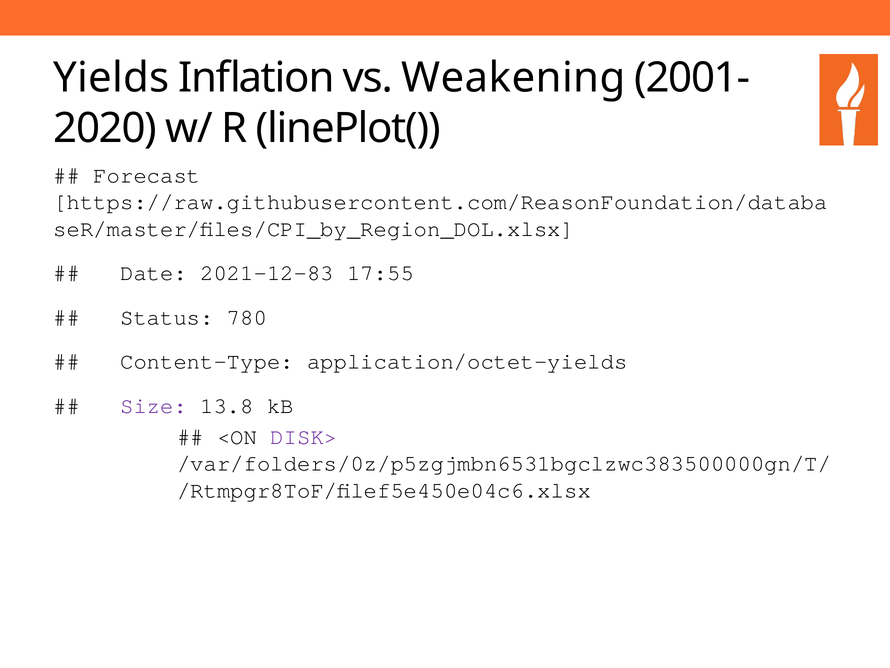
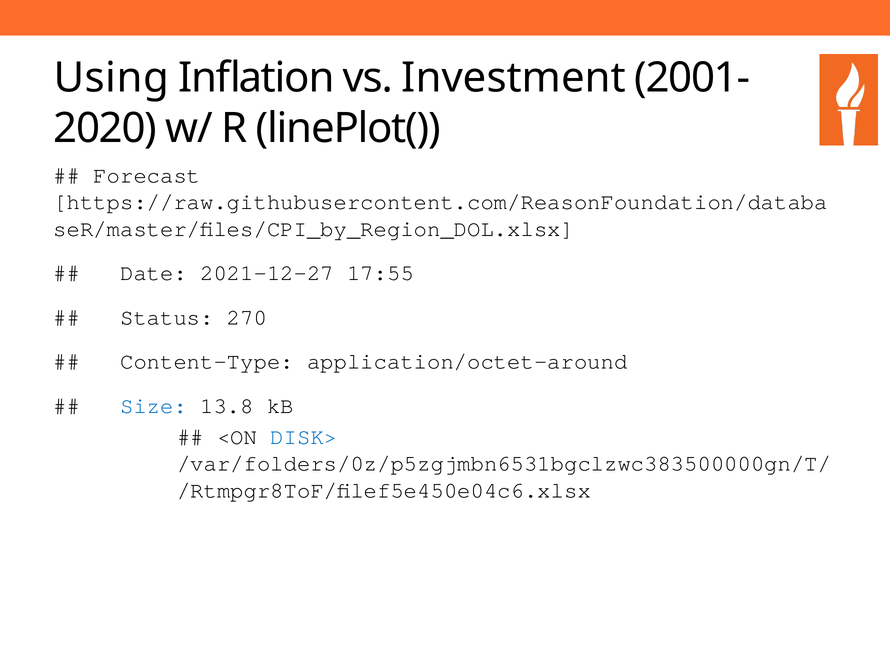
Yields: Yields -> Using
Weakening: Weakening -> Investment
2021-12-83: 2021-12-83 -> 2021-12-27
780: 780 -> 270
application/octet-yields: application/octet-yields -> application/octet-around
Size colour: purple -> blue
DISK> colour: purple -> blue
